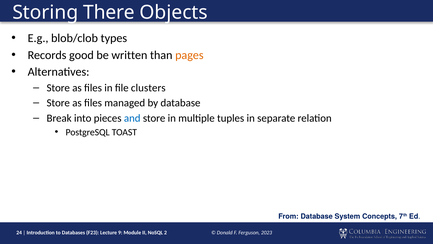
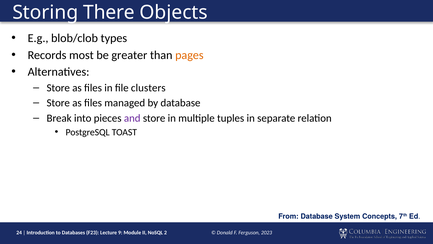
good: good -> most
written: written -> greater
and colour: blue -> purple
